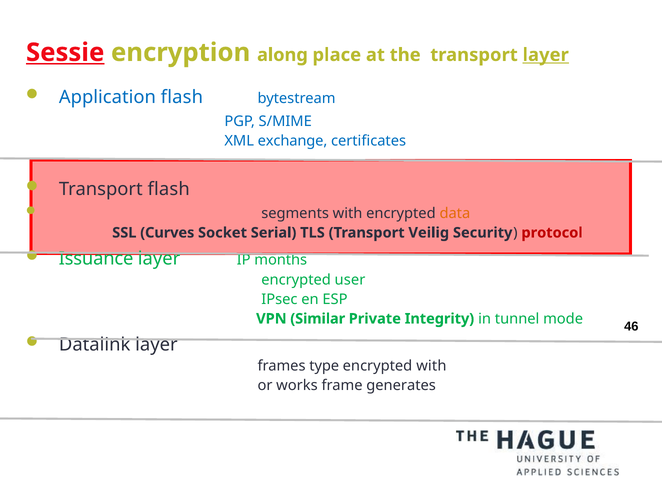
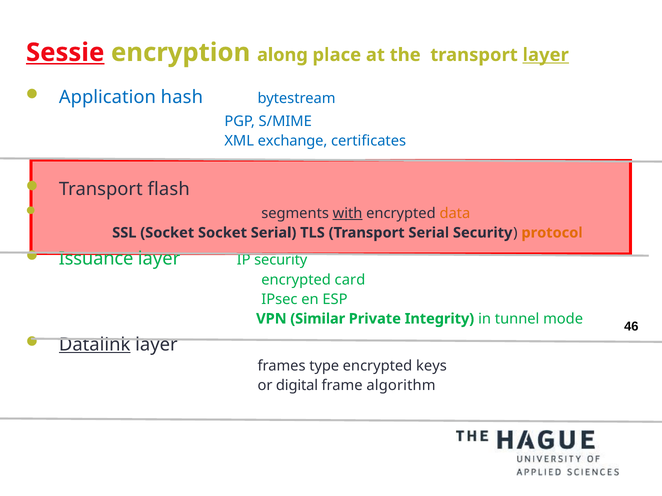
Application flash: flash -> hash
with at (348, 214) underline: none -> present
SSL Curves: Curves -> Socket
Transport Veilig: Veilig -> Serial
protocol colour: red -> orange
IP months: months -> security
user: user -> card
Datalink underline: none -> present
encrypted with: with -> keys
works: works -> digital
generates: generates -> algorithm
